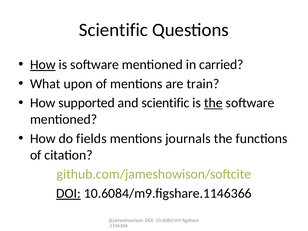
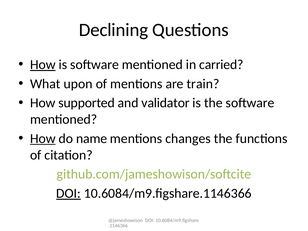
Scientific at (113, 30): Scientific -> Declining
and scientific: scientific -> validator
the at (213, 103) underline: present -> none
How at (43, 139) underline: none -> present
fields: fields -> name
journals: journals -> changes
